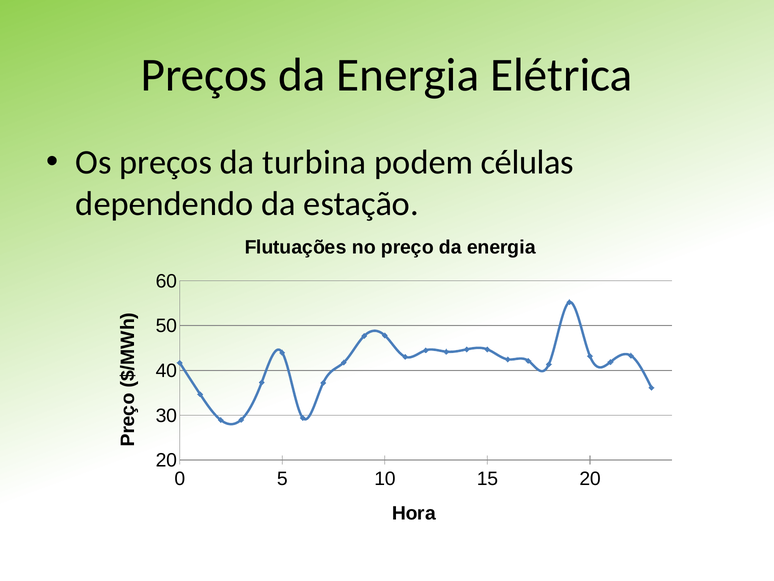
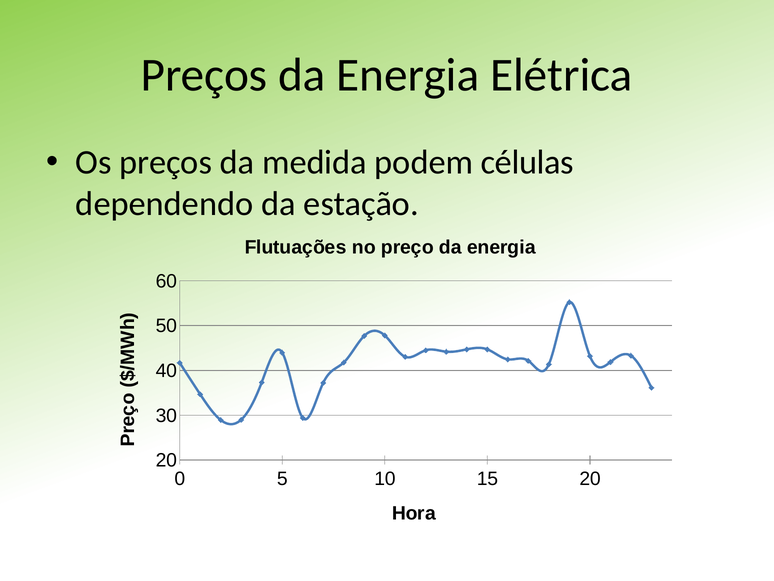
turbina: turbina -> medida
